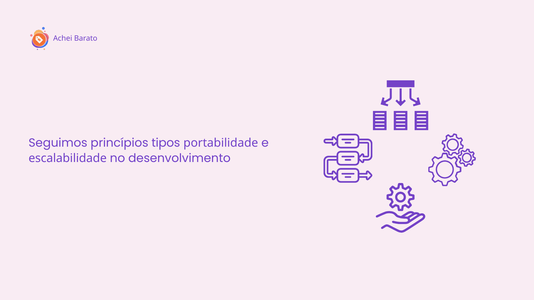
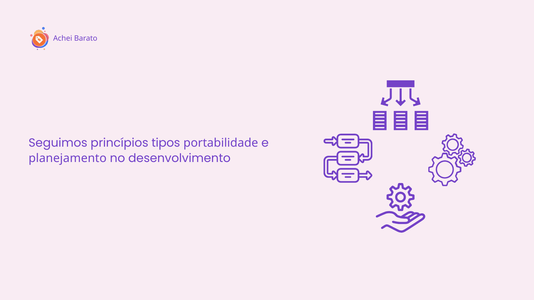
escalabilidade: escalabilidade -> planejamento
